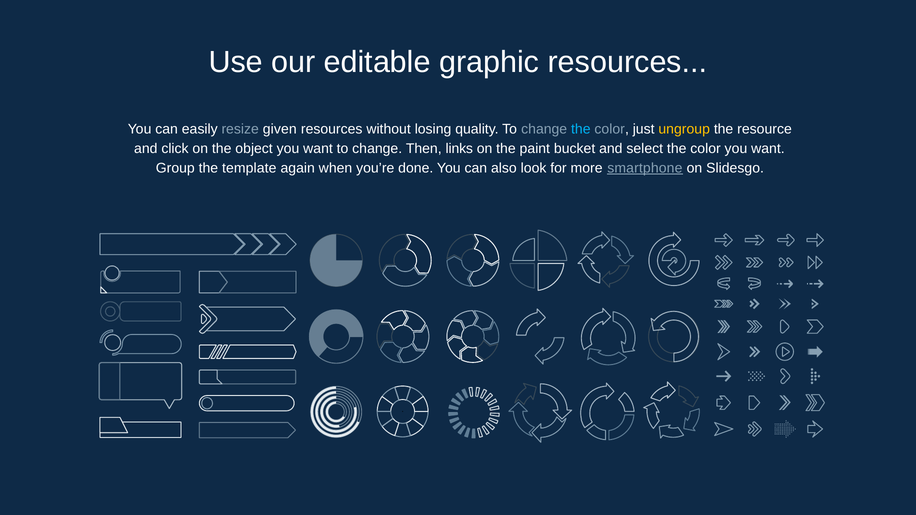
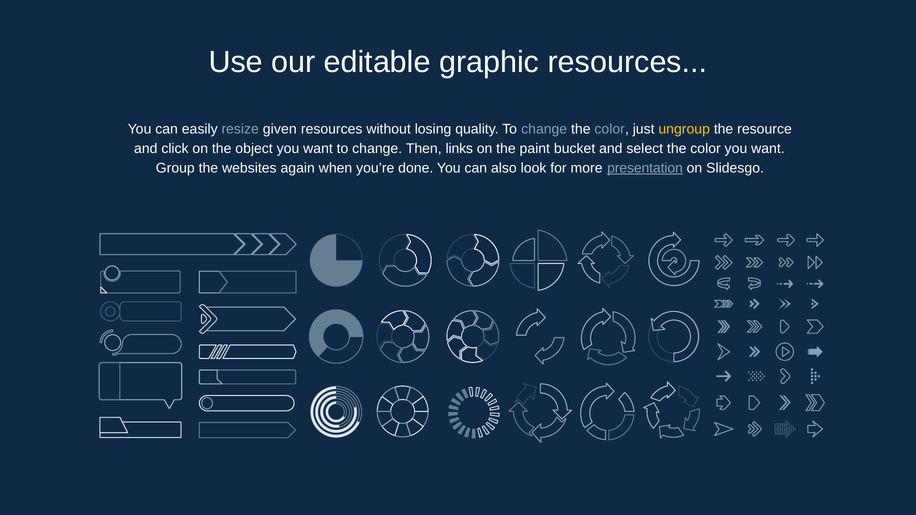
the at (581, 129) colour: light blue -> white
template: template -> websites
smartphone: smartphone -> presentation
